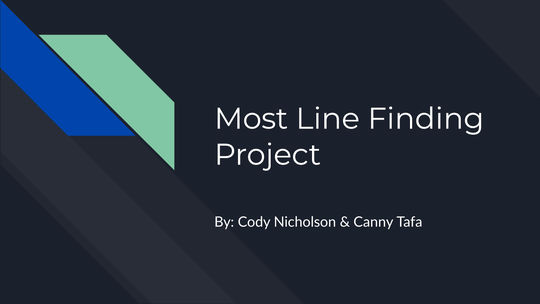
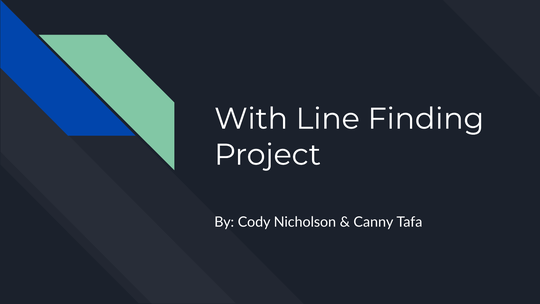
Most: Most -> With
